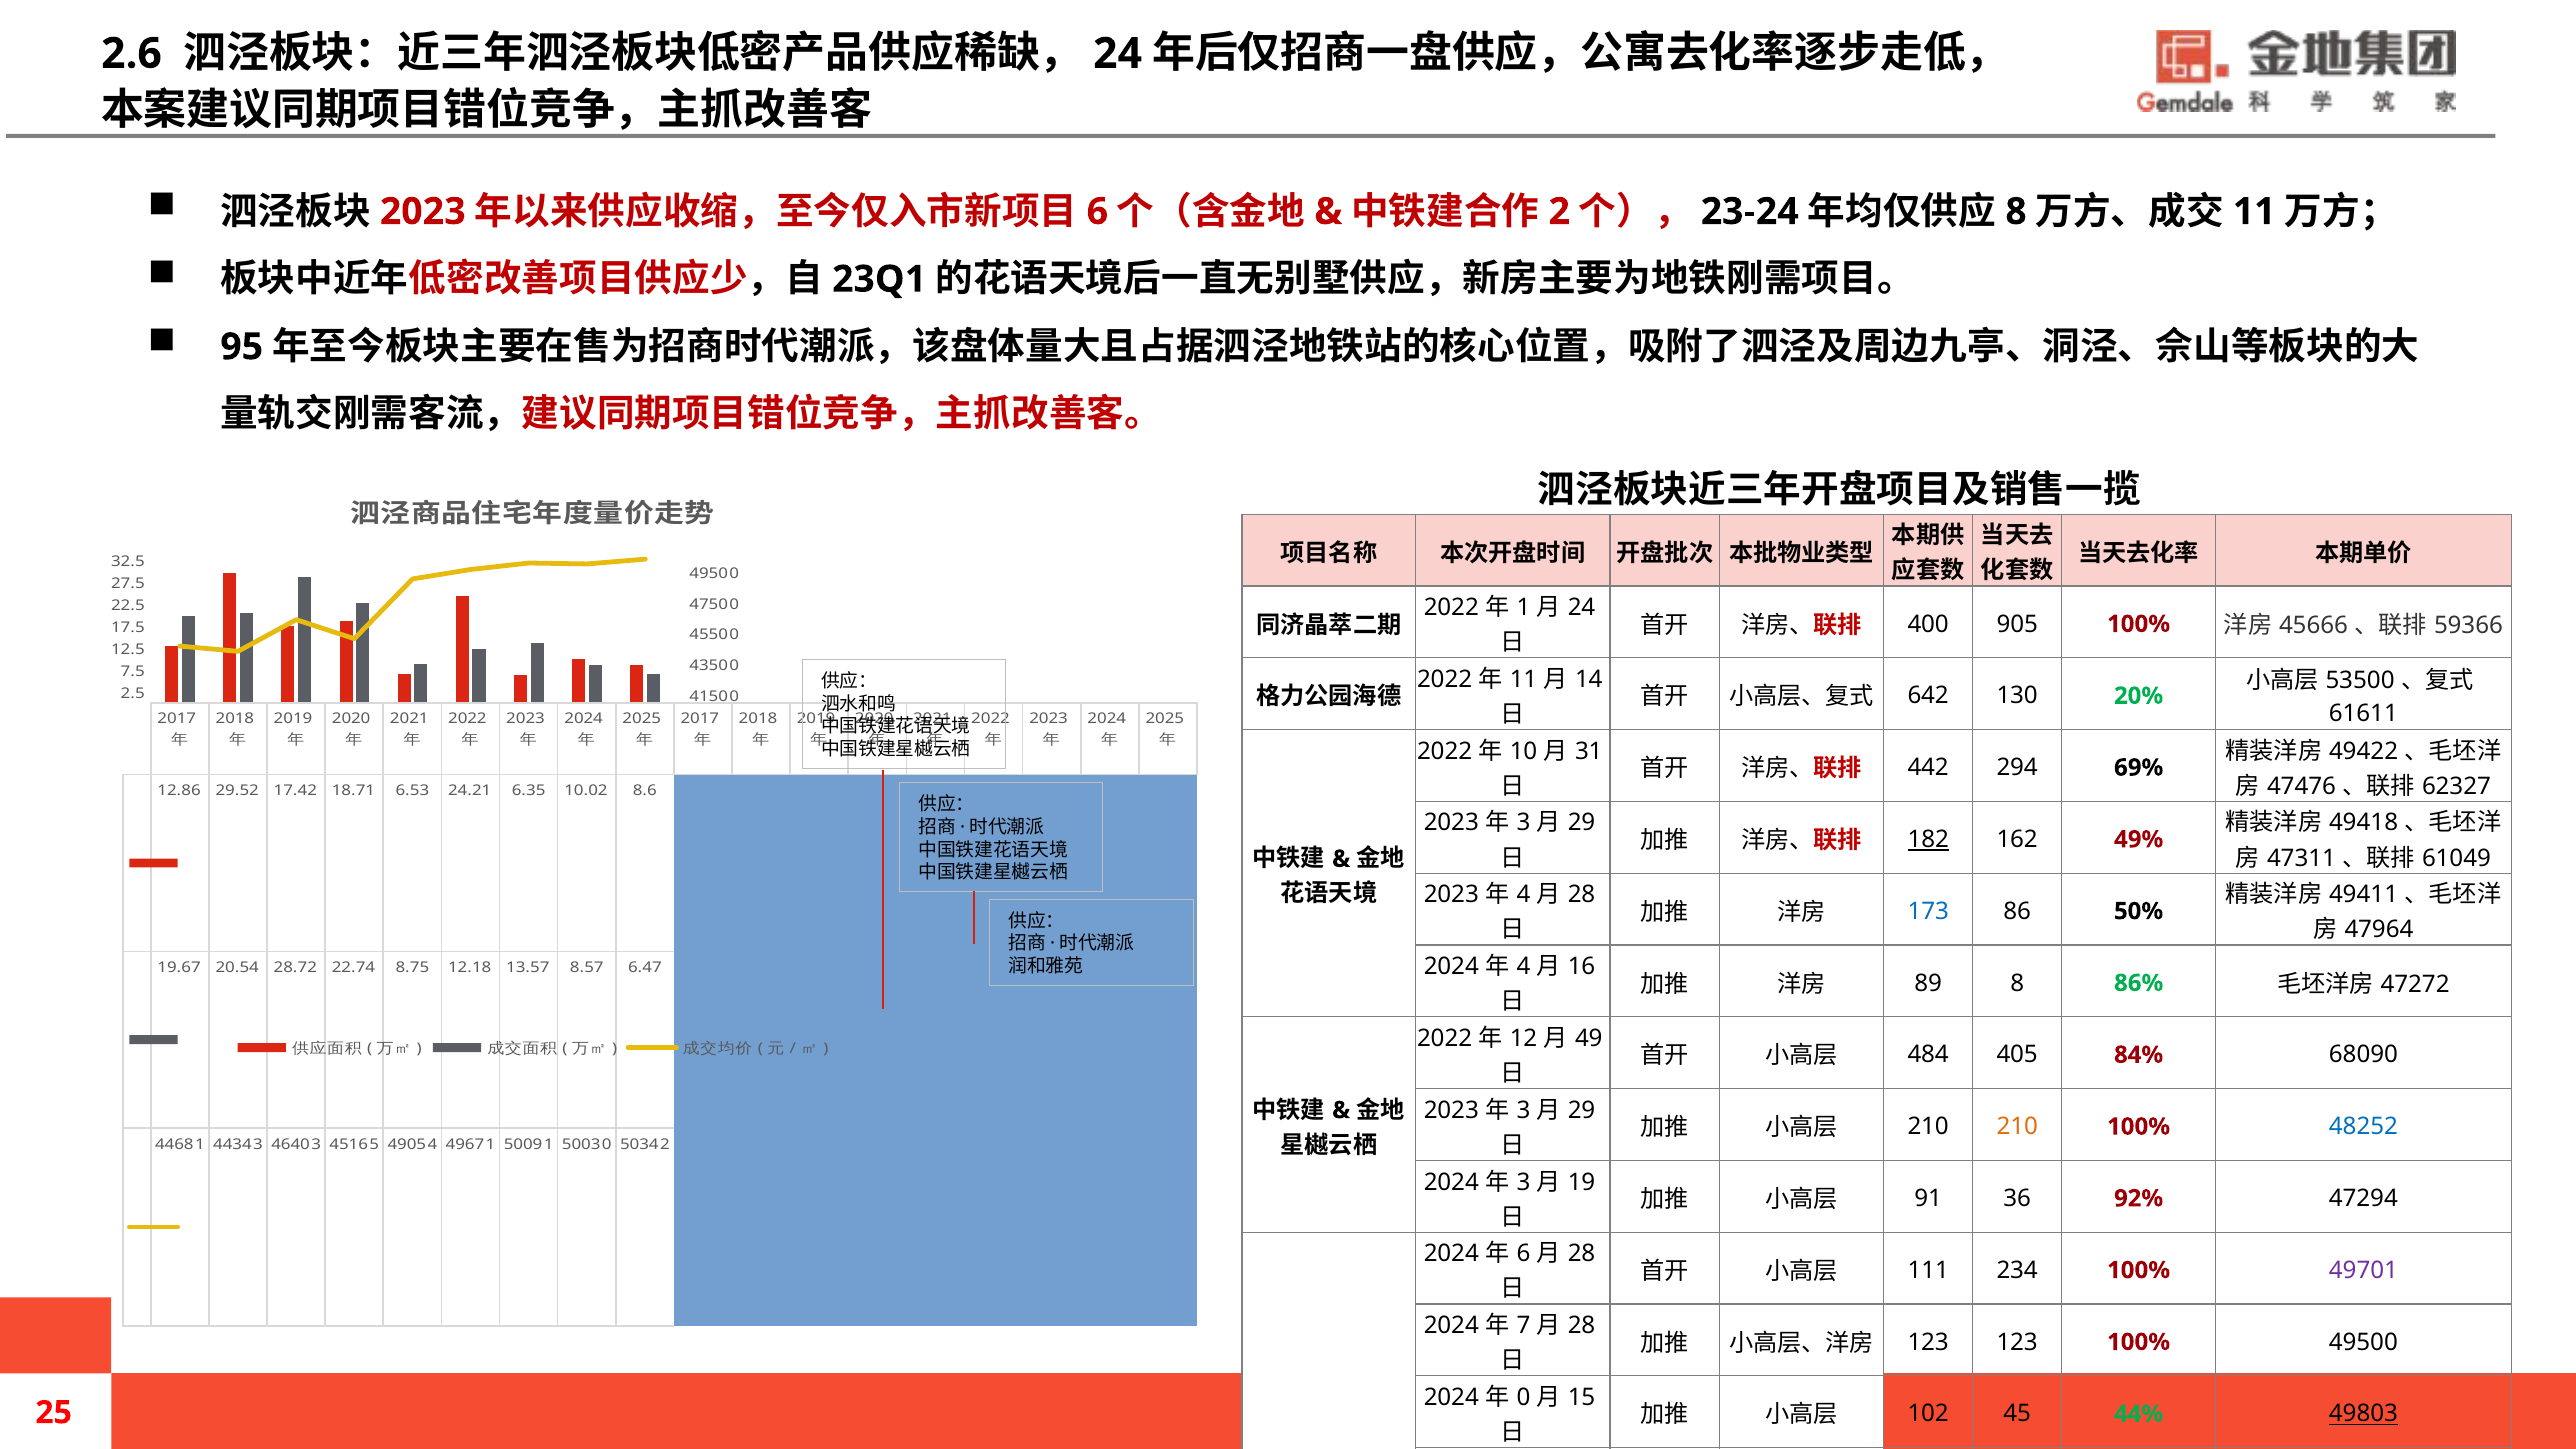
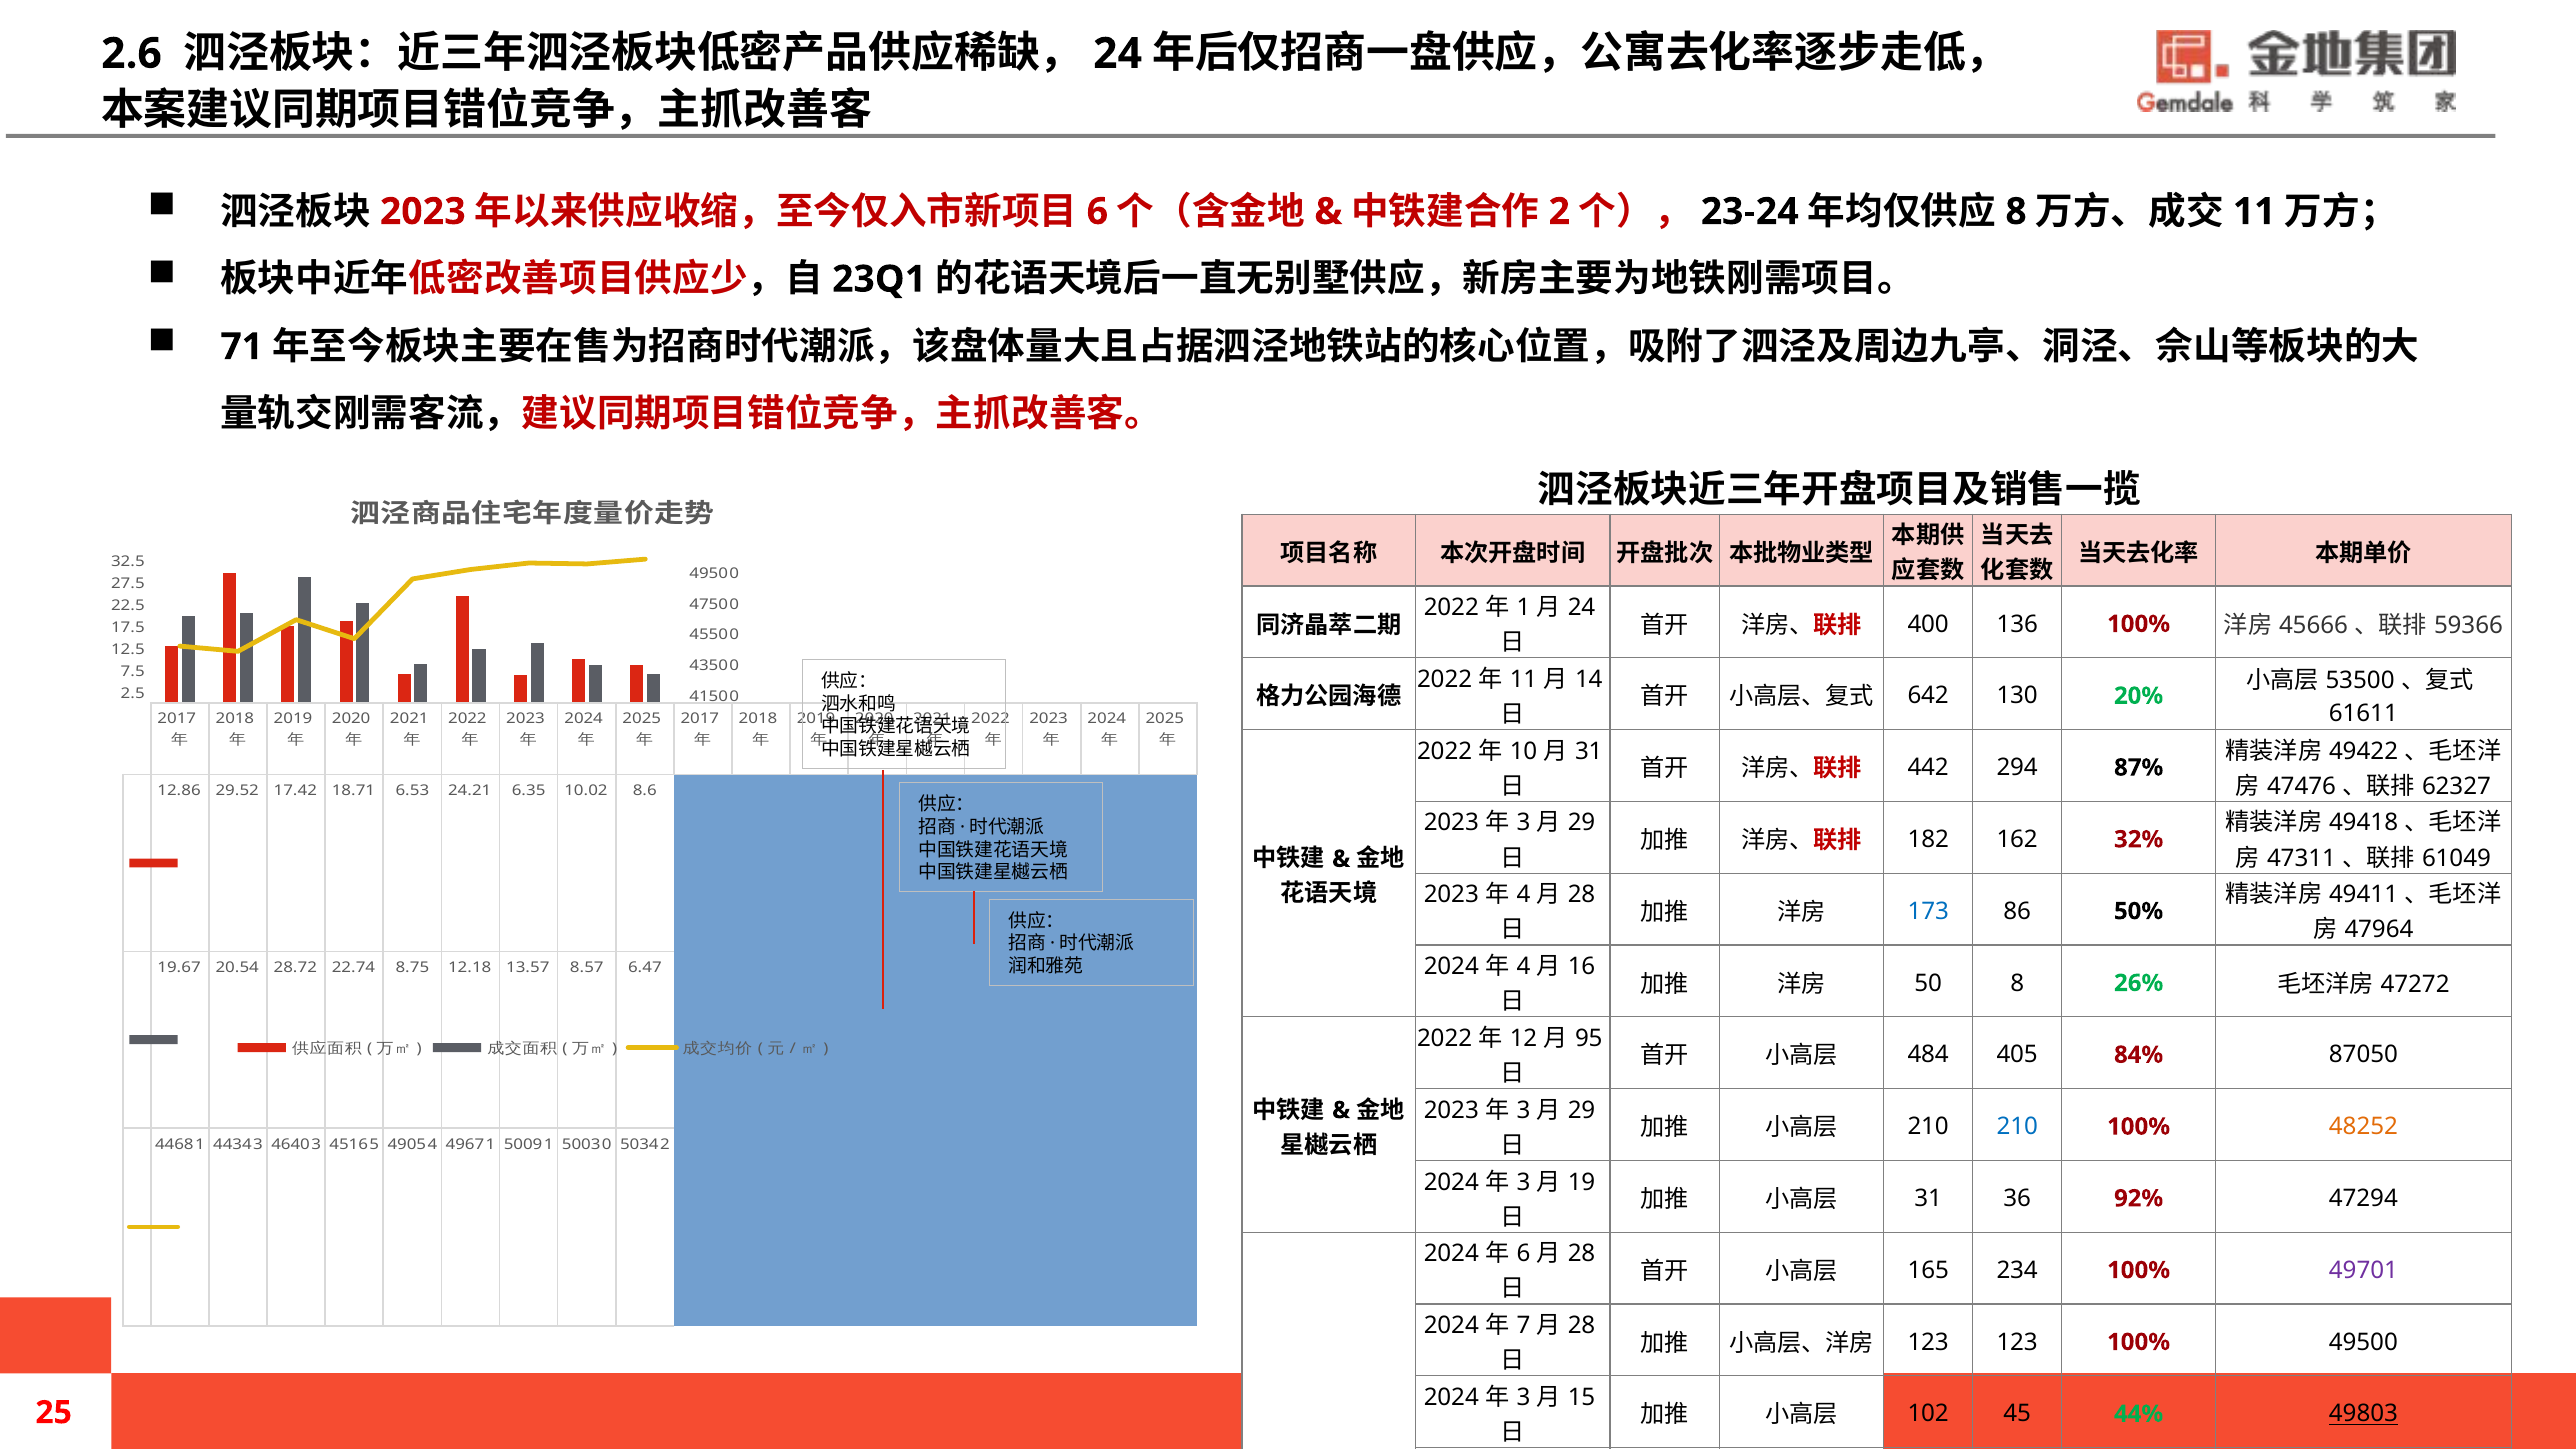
95: 95 -> 71
400 905: 905 -> 136
69%: 69% -> 87%
182 underline: present -> none
49%: 49% -> 32%
89 at (1928, 983): 89 -> 50
86%: 86% -> 26%
49: 49 -> 95
68090: 68090 -> 87050
210 at (2017, 1127) colour: orange -> blue
48252 colour: blue -> orange
91 at (1928, 1198): 91 -> 31
111: 111 -> 165
0 at (1524, 1397): 0 -> 3
